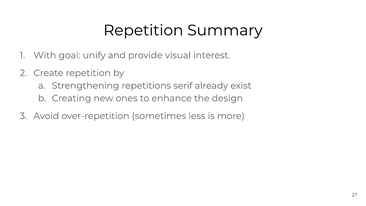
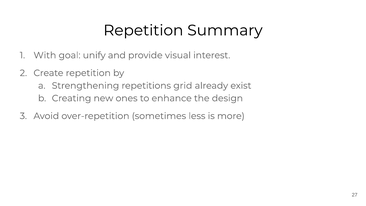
serif: serif -> grid
